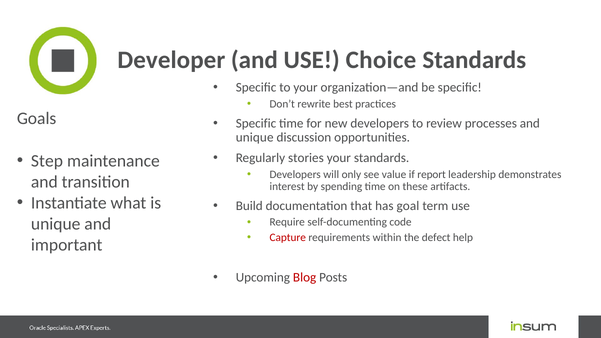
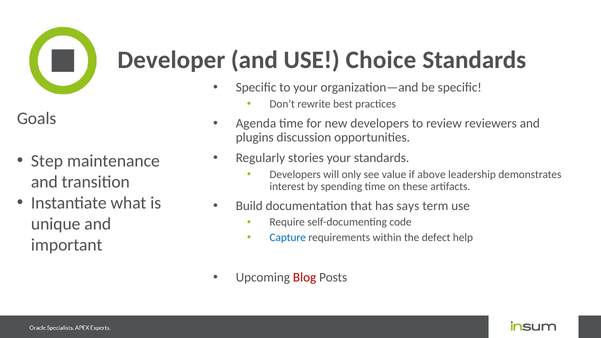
Specific at (256, 123): Specific -> Agenda
processes: processes -> reviewers
unique at (255, 138): unique -> plugins
report: report -> above
goal: goal -> says
Capture colour: red -> blue
